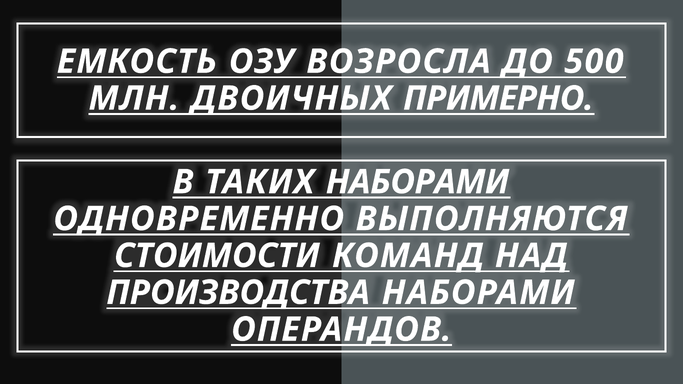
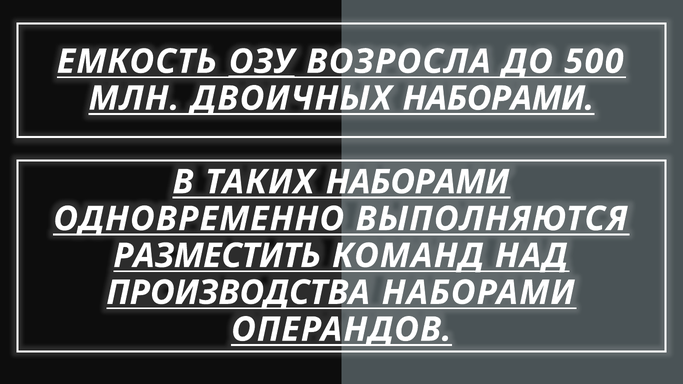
ОЗУ underline: none -> present
ДВОИЧНЫХ ПРИМЕРНО: ПРИМЕРНО -> НАБОРАМИ
СТОИМОСТИ: СТОИМОСТИ -> РАЗМЕСТИТЬ
